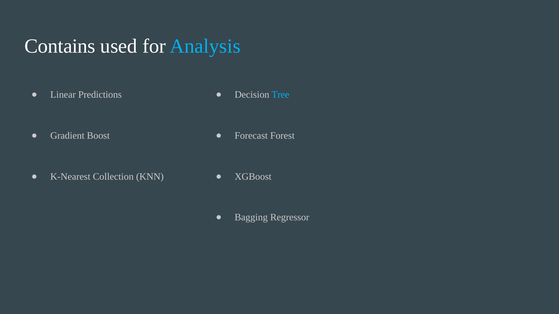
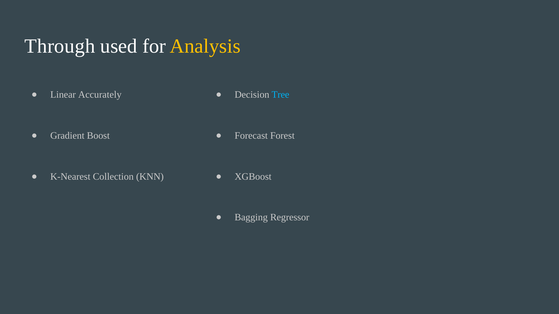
Contains: Contains -> Through
Analysis colour: light blue -> yellow
Predictions: Predictions -> Accurately
